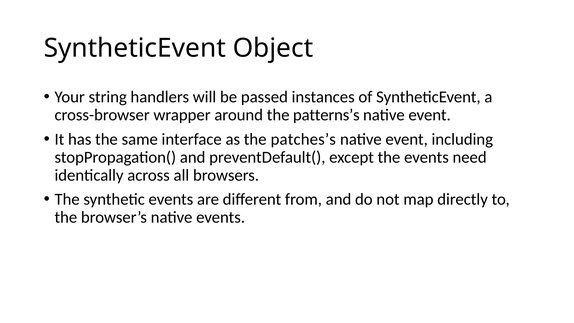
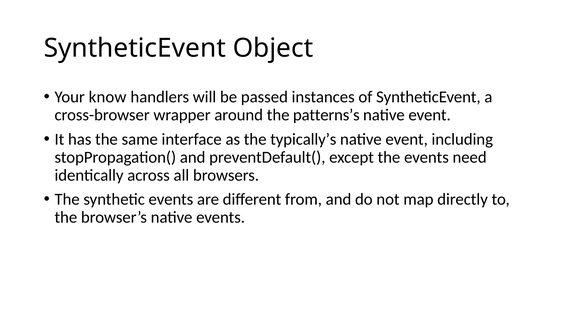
string: string -> know
patches’s: patches’s -> typically’s
